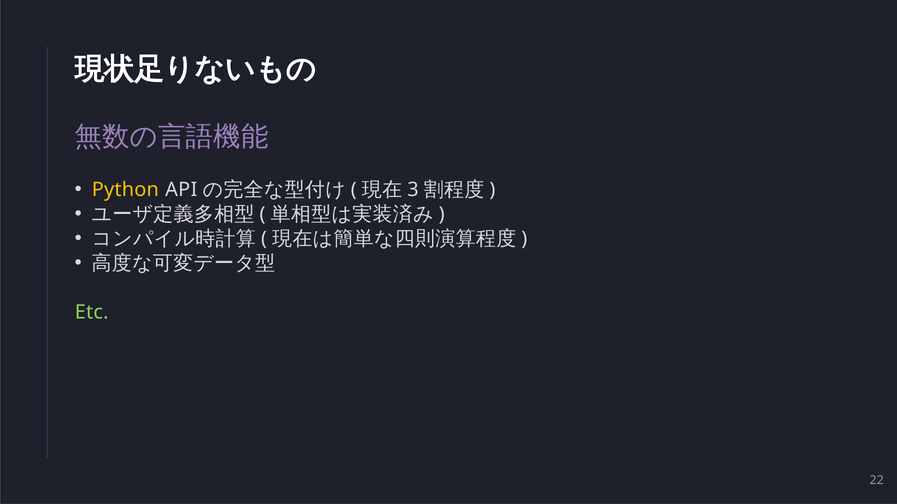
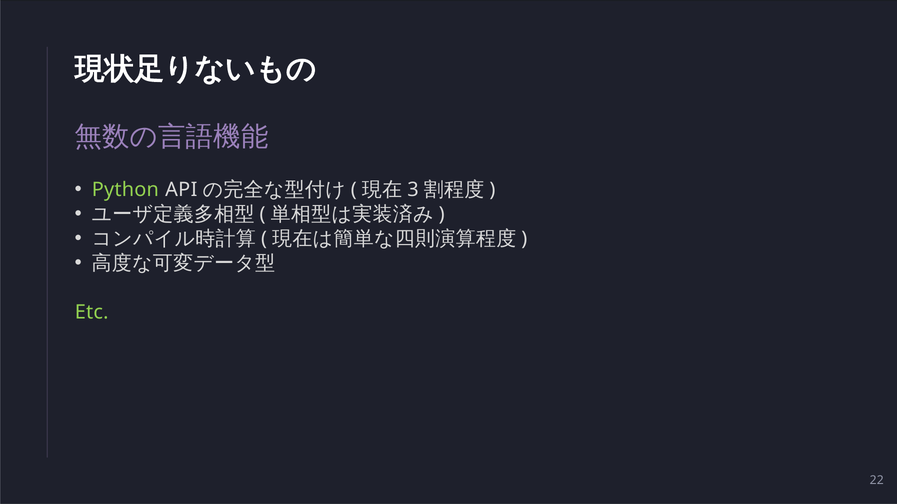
Python colour: yellow -> light green
